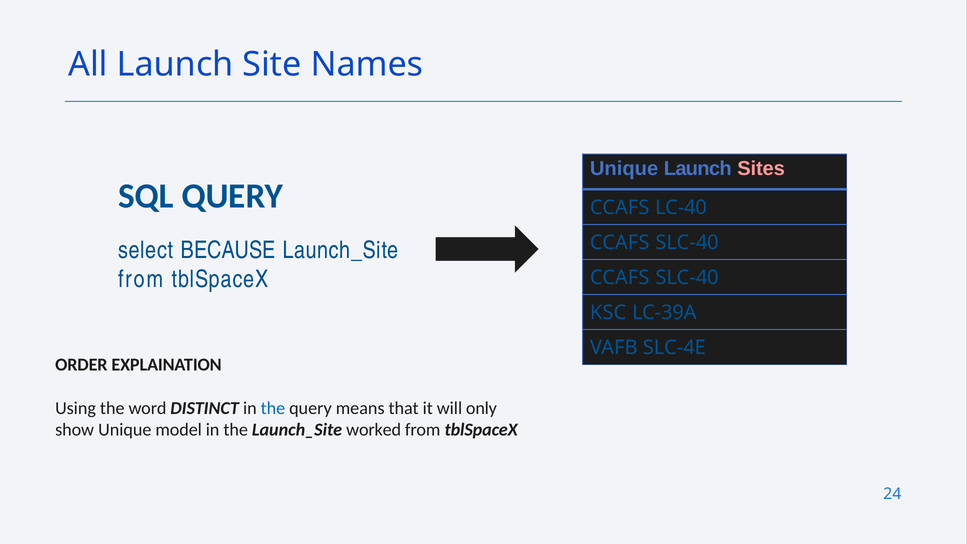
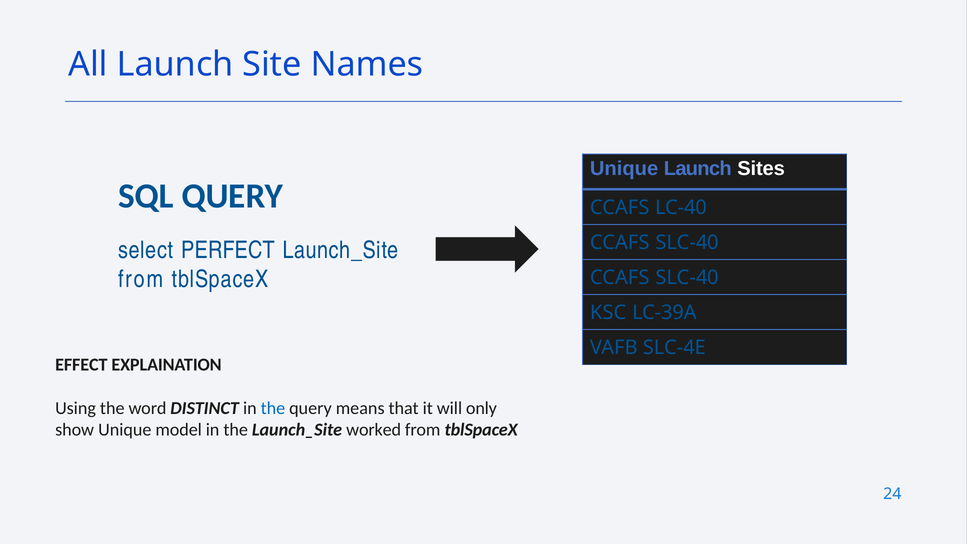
Sites colour: pink -> white
BECAUSE: BECAUSE -> PERFECT
ORDER: ORDER -> EFFECT
